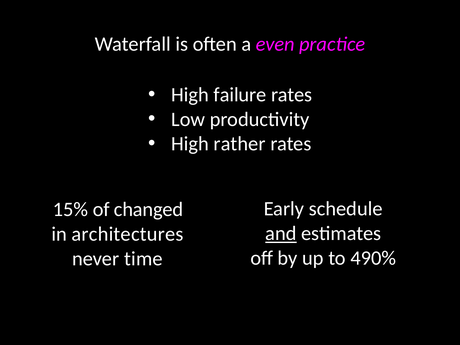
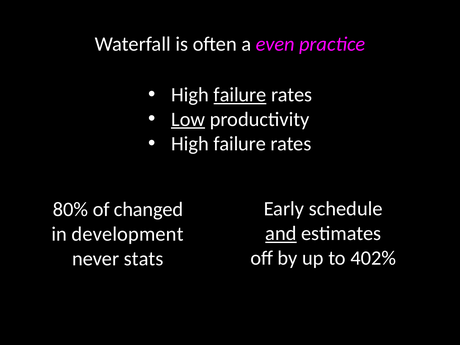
failure at (240, 95) underline: none -> present
Low underline: none -> present
rather at (240, 144): rather -> failure
15%: 15% -> 80%
architectures: architectures -> development
490%: 490% -> 402%
time: time -> stats
